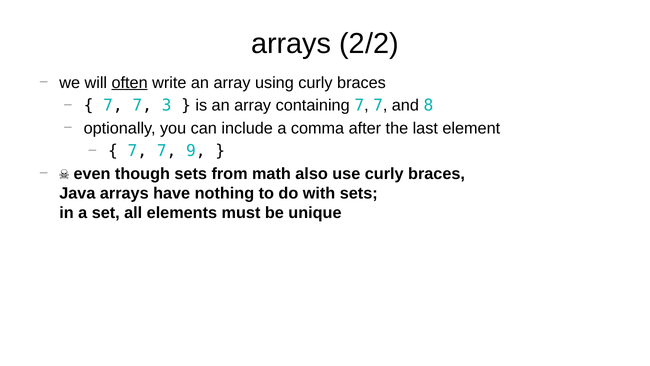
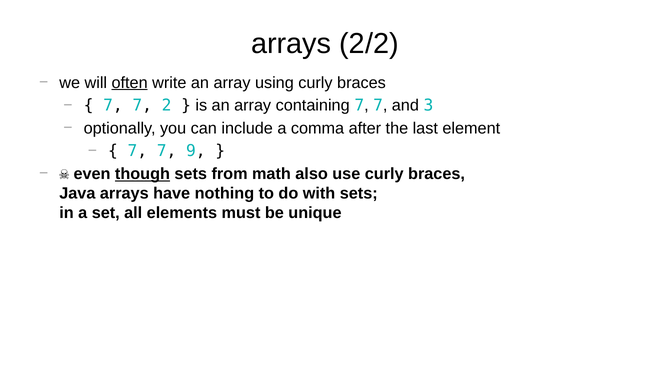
3: 3 -> 2
8: 8 -> 3
though underline: none -> present
